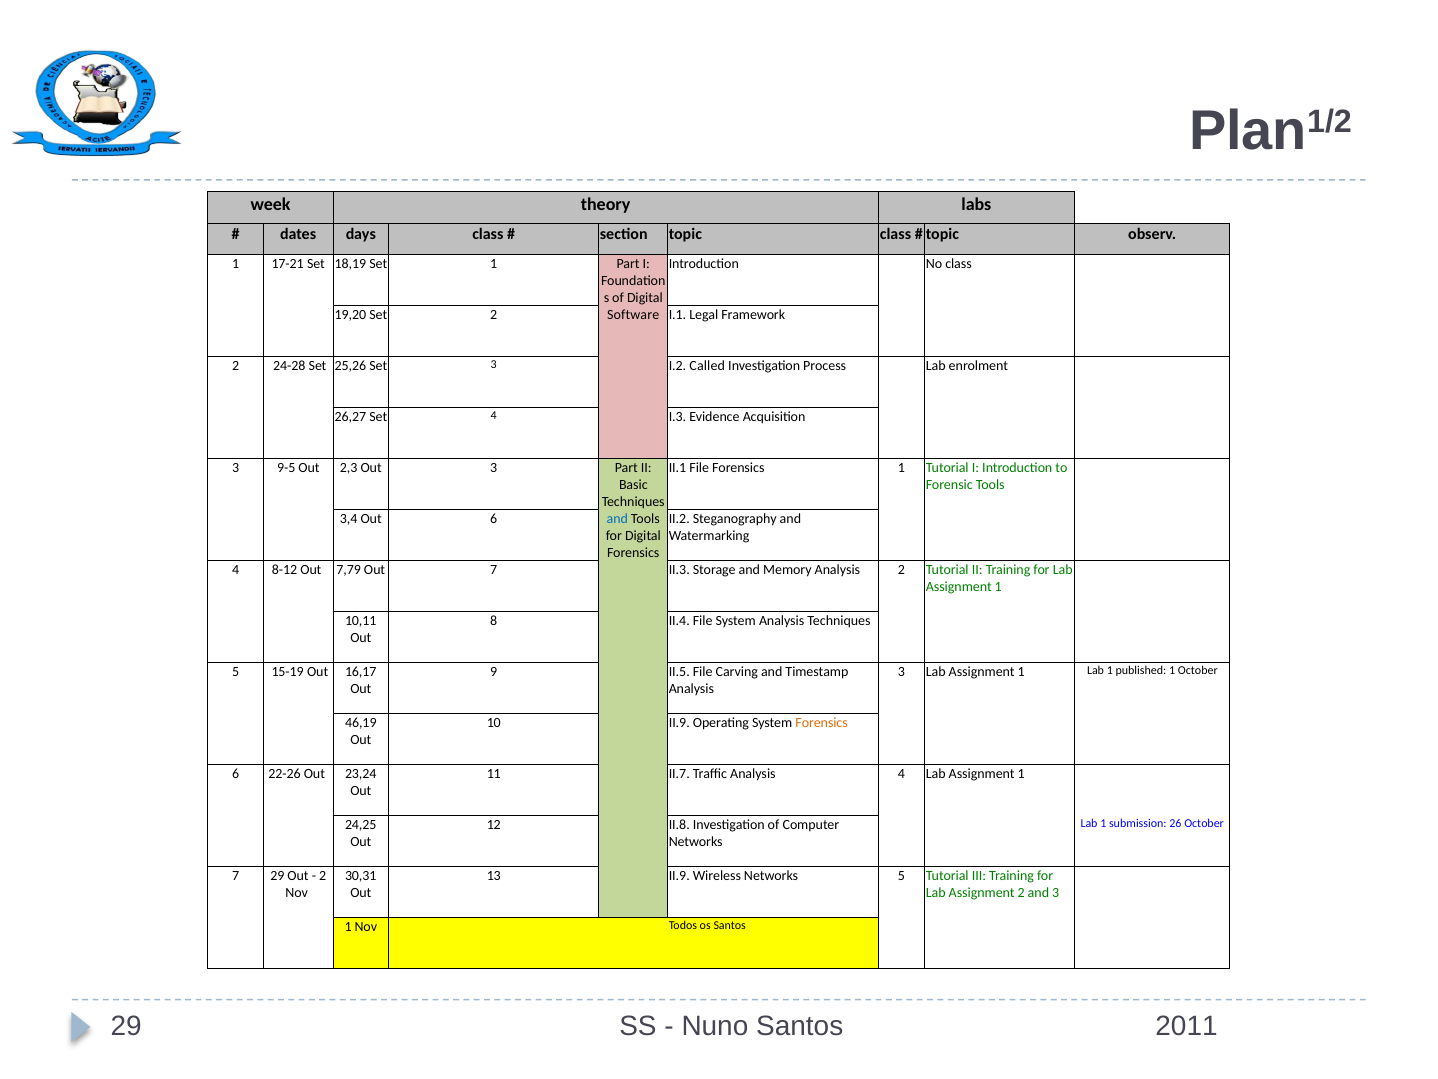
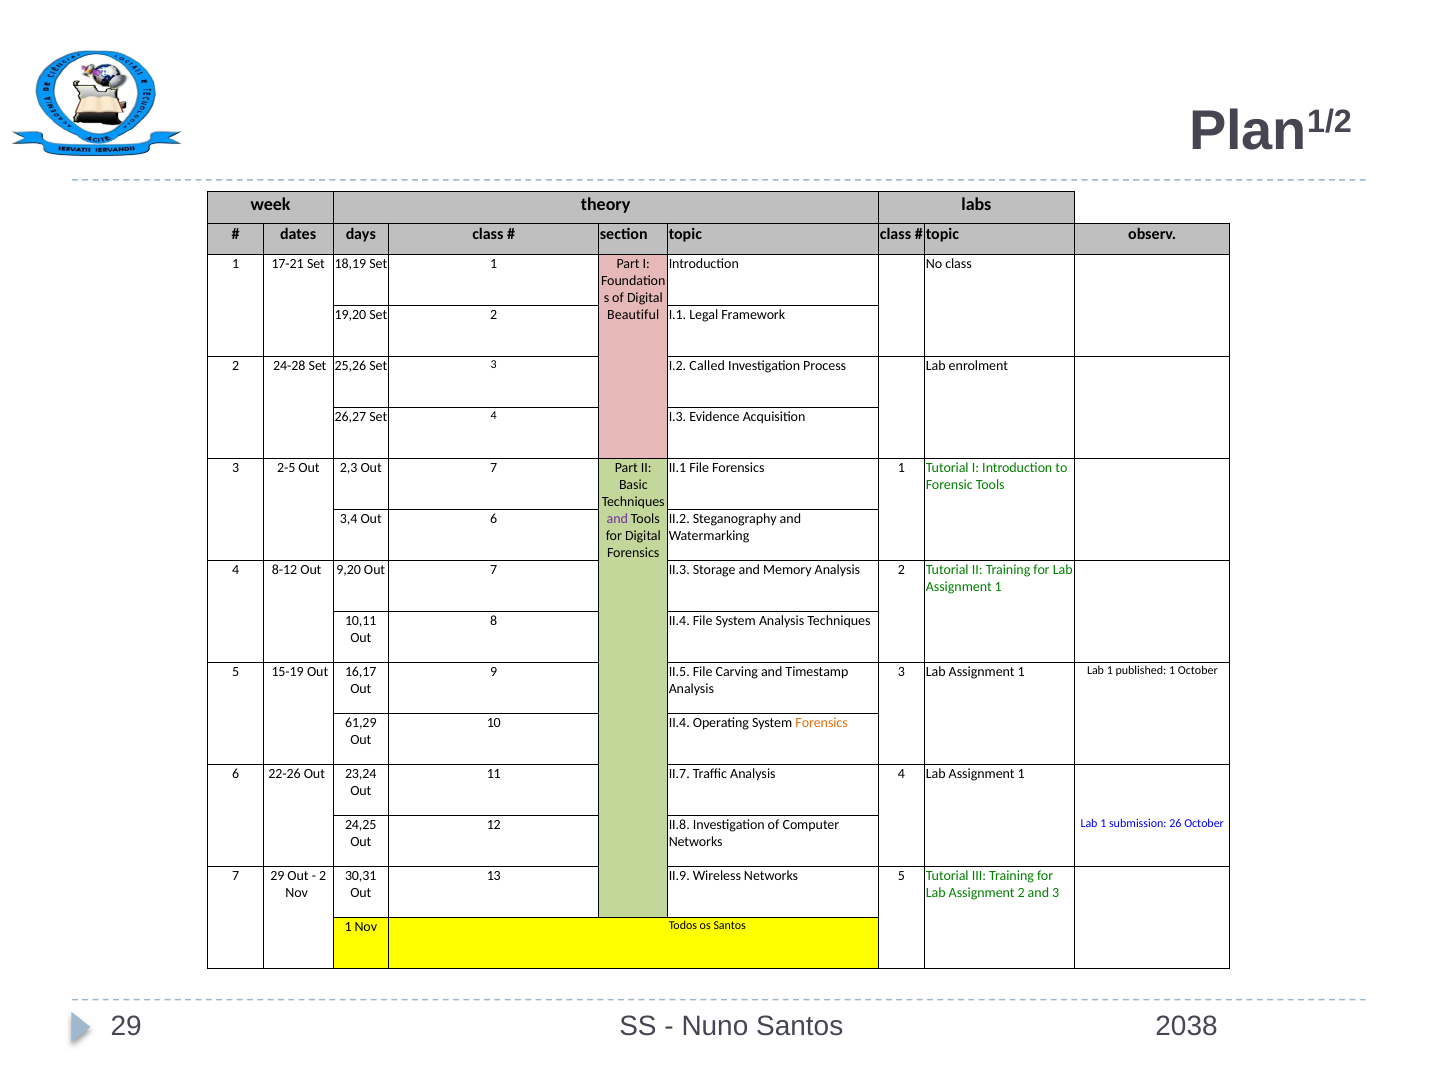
Software: Software -> Beautiful
9-5: 9-5 -> 2-5
2,3 Out 3: 3 -> 7
and at (617, 519) colour: blue -> purple
7,79: 7,79 -> 9,20
46,19: 46,19 -> 61,29
10 II.9: II.9 -> II.4
2011: 2011 -> 2038
